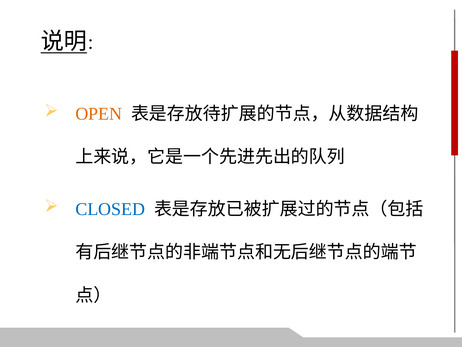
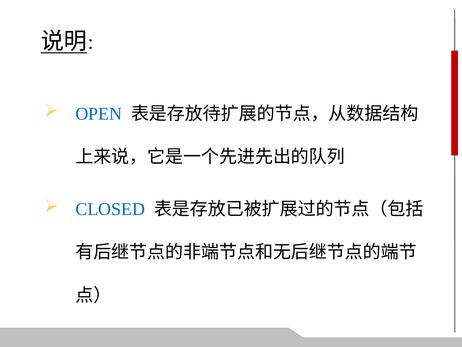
OPEN colour: orange -> blue
